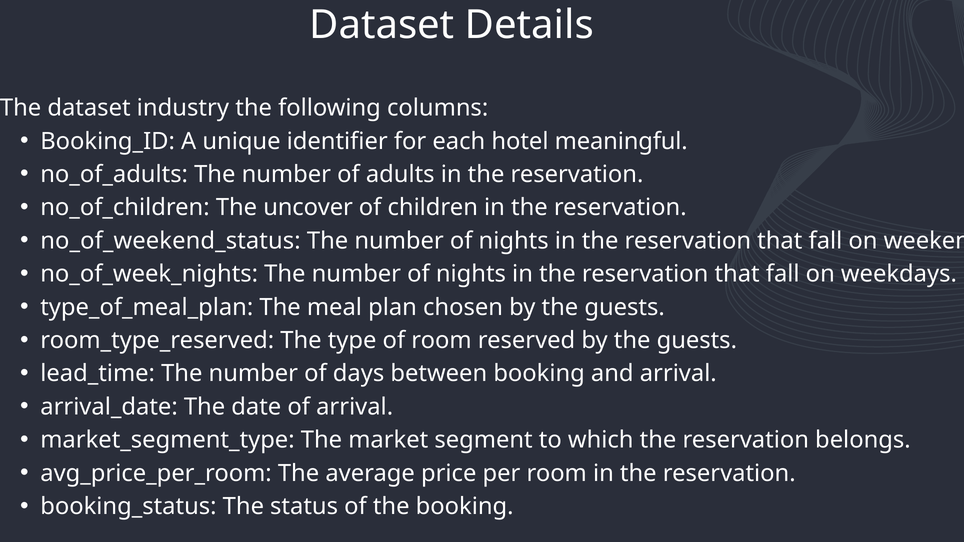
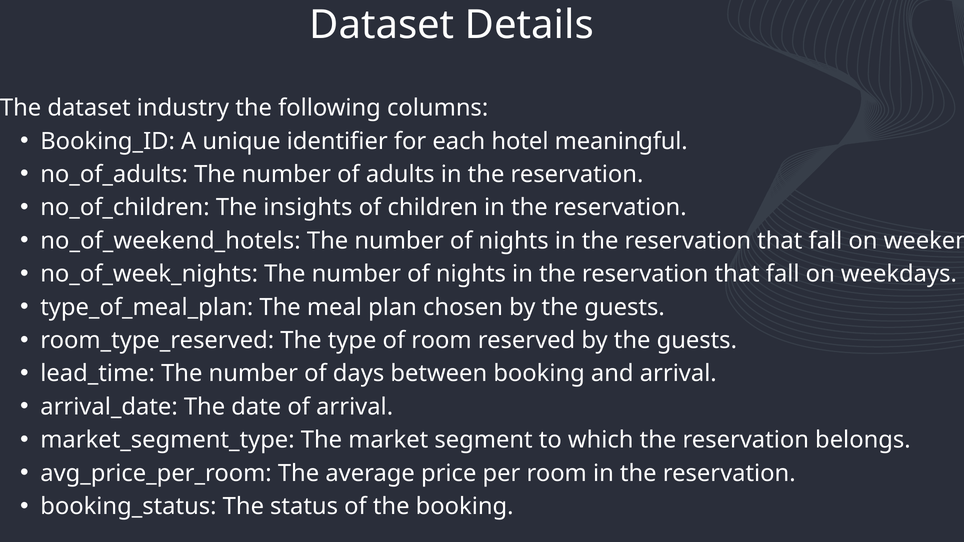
uncover: uncover -> insights
no_of_weekend_status: no_of_weekend_status -> no_of_weekend_hotels
